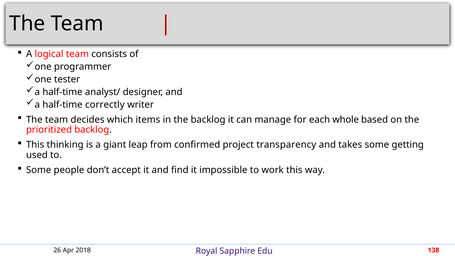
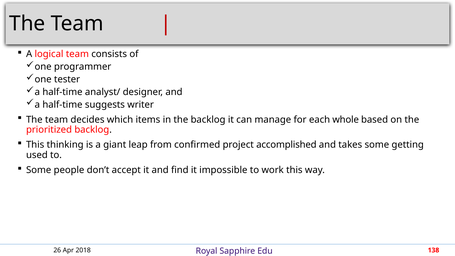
correctly: correctly -> suggests
transparency: transparency -> accomplished
